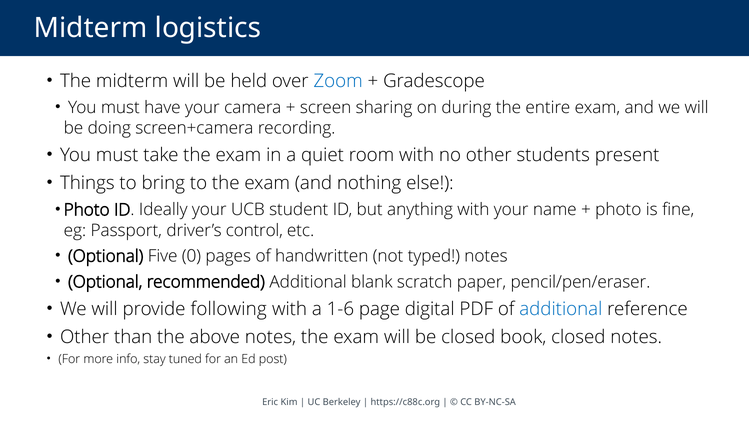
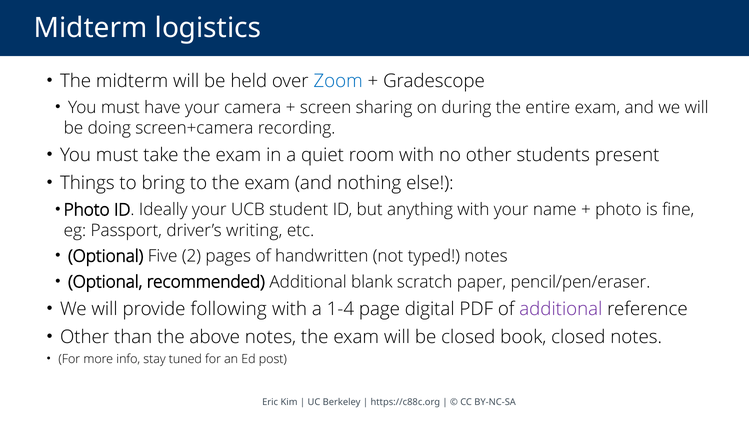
control: control -> writing
0: 0 -> 2
1-6: 1-6 -> 1-4
additional at (561, 309) colour: blue -> purple
